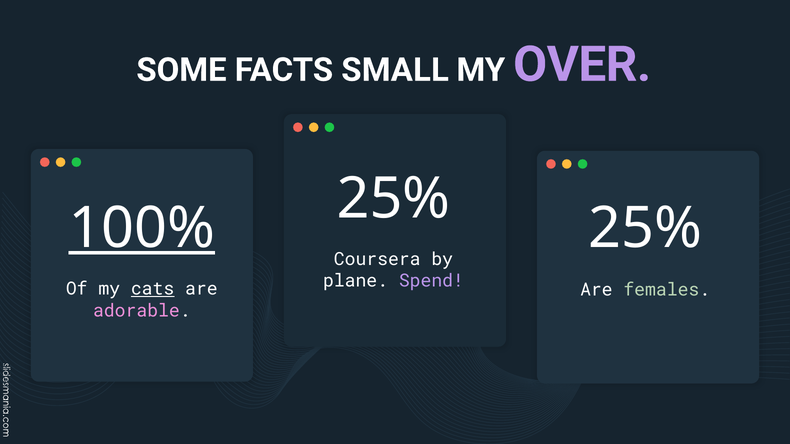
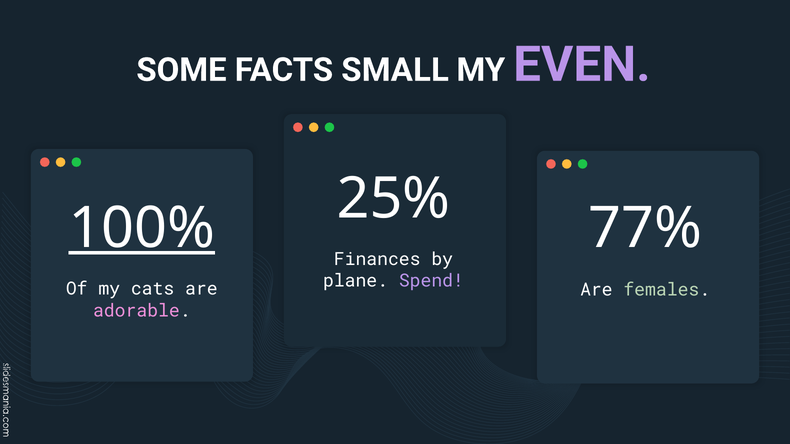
OVER: OVER -> EVEN
25% at (645, 228): 25% -> 77%
Coursera: Coursera -> Finances
cats underline: present -> none
